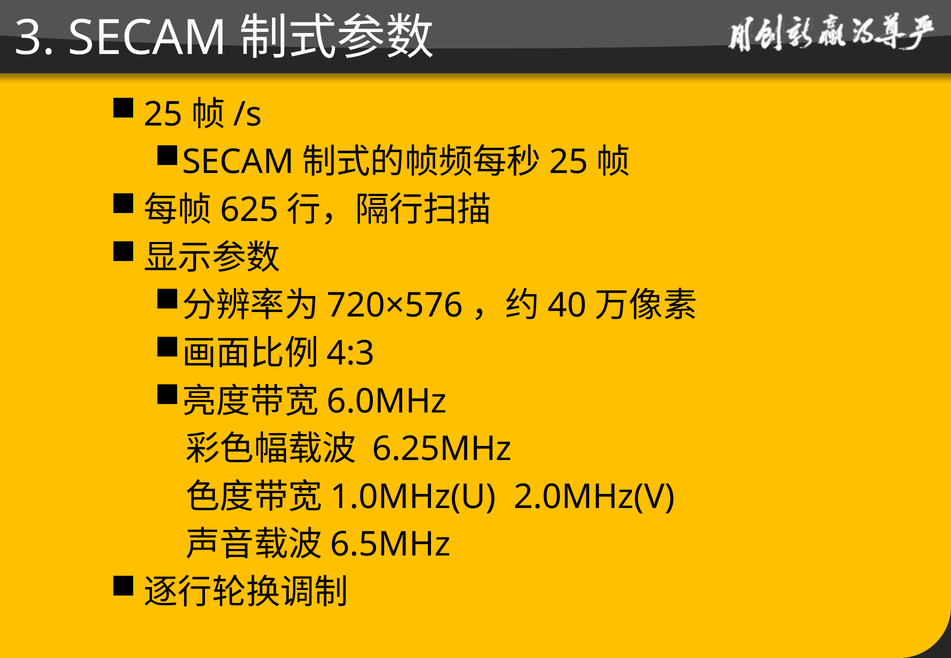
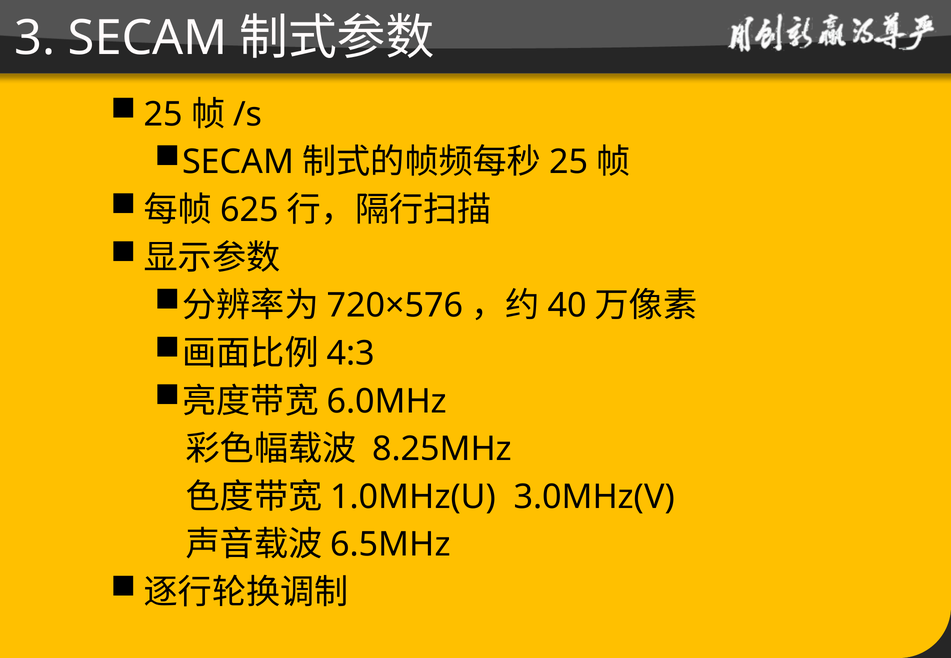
6.25MHz: 6.25MHz -> 8.25MHz
2.0MHz(V: 2.0MHz(V -> 3.0MHz(V
